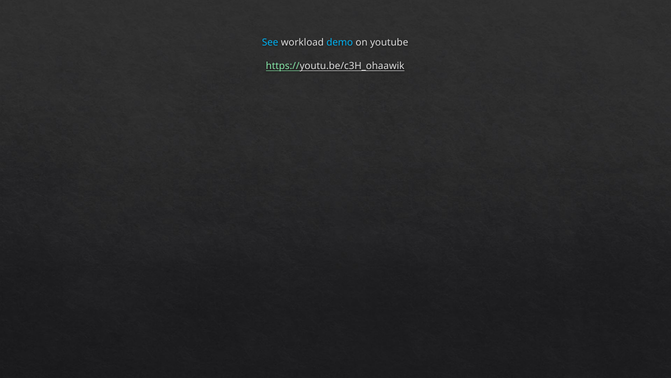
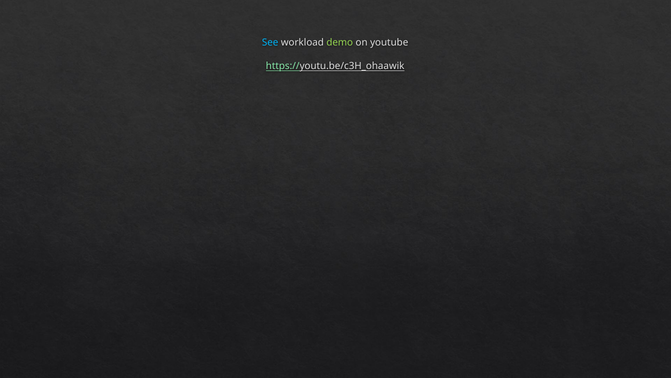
demo colour: light blue -> light green
